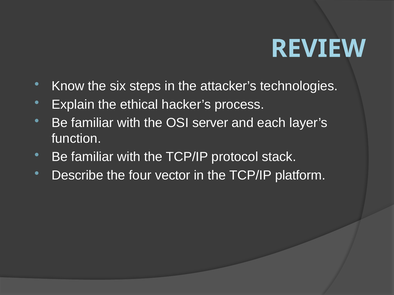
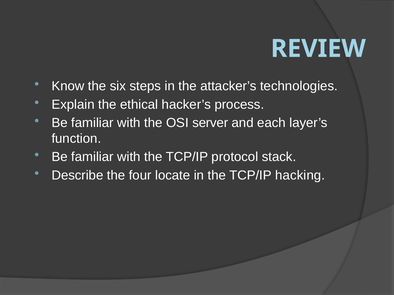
vector: vector -> locate
platform: platform -> hacking
